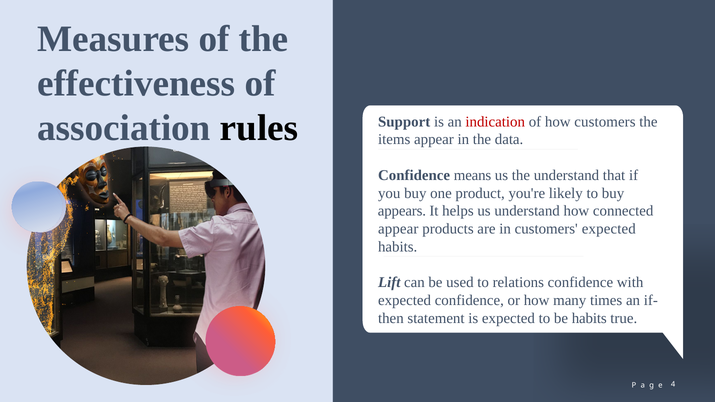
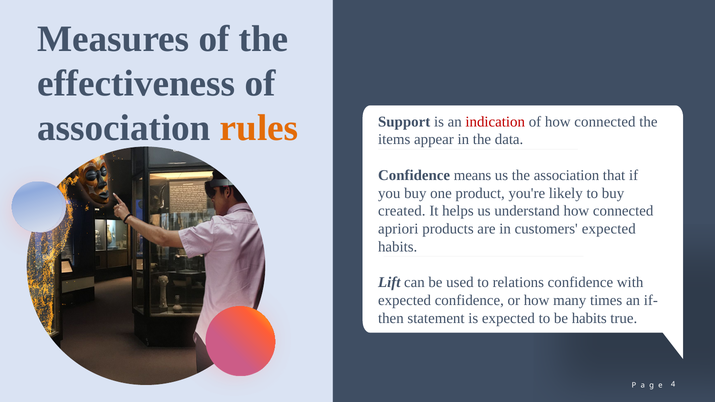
rules colour: black -> orange
of how customers: customers -> connected
the understand: understand -> association
appears: appears -> created
appear at (398, 229): appear -> apriori
